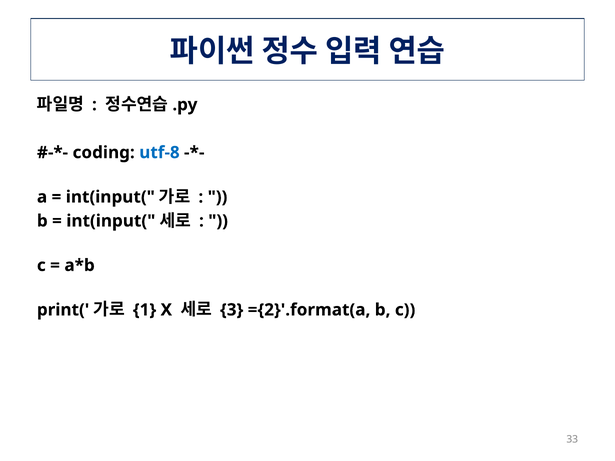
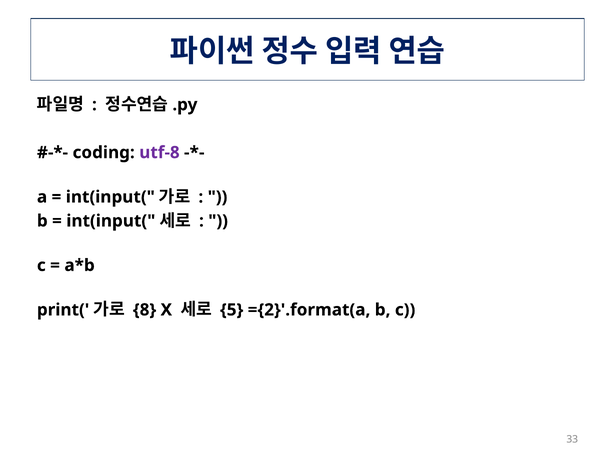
utf-8 colour: blue -> purple
1: 1 -> 8
3: 3 -> 5
